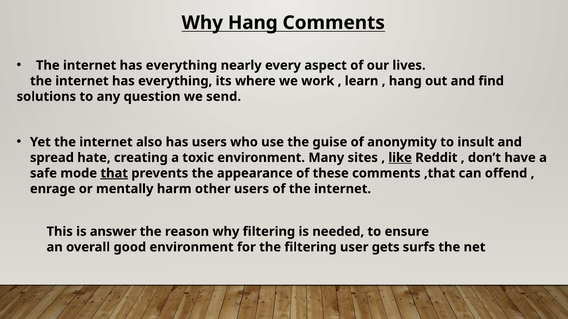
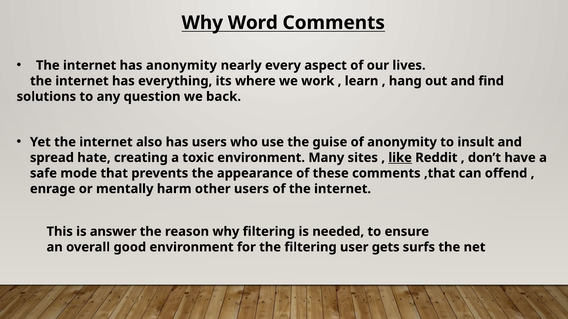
Why Hang: Hang -> Word
everything at (181, 65): everything -> anonymity
send: send -> back
that underline: present -> none
